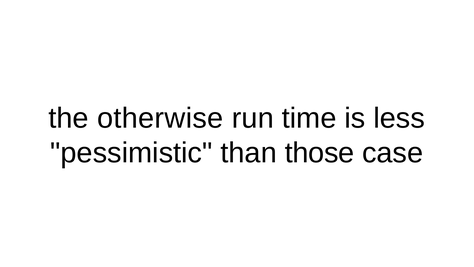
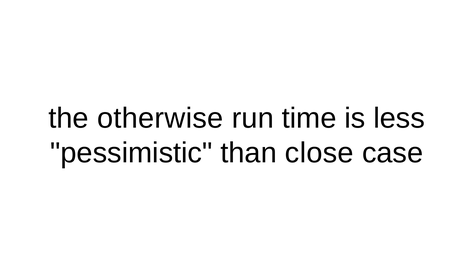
those: those -> close
